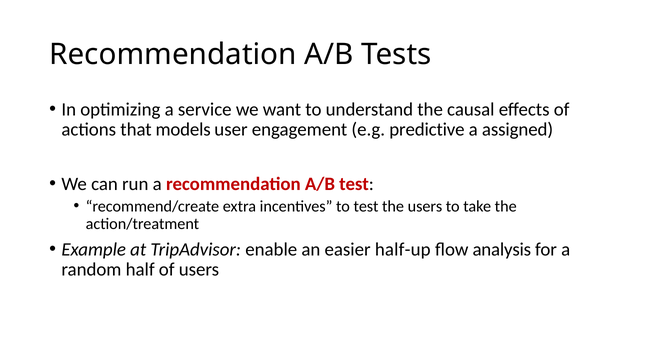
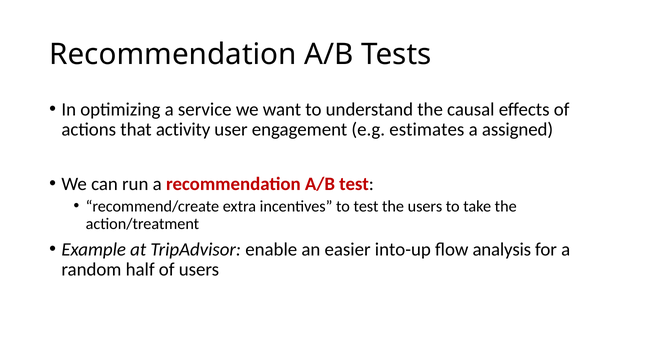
models: models -> activity
predictive: predictive -> estimates
half-up: half-up -> into-up
